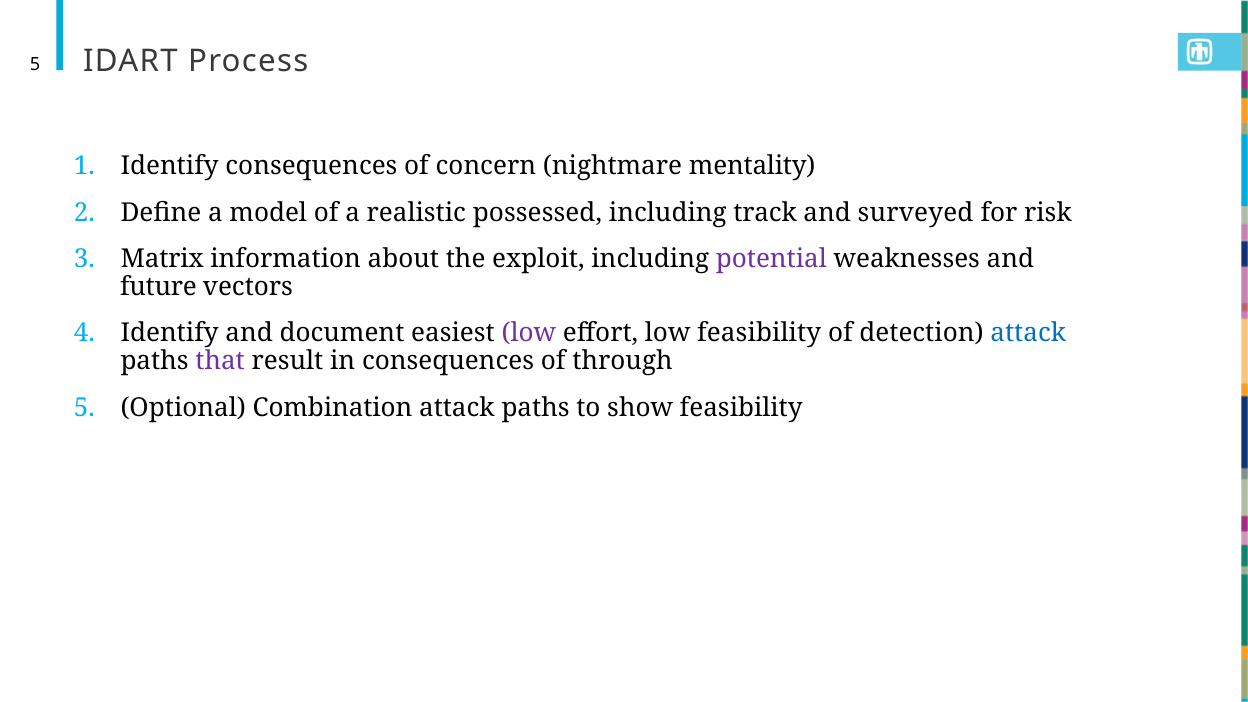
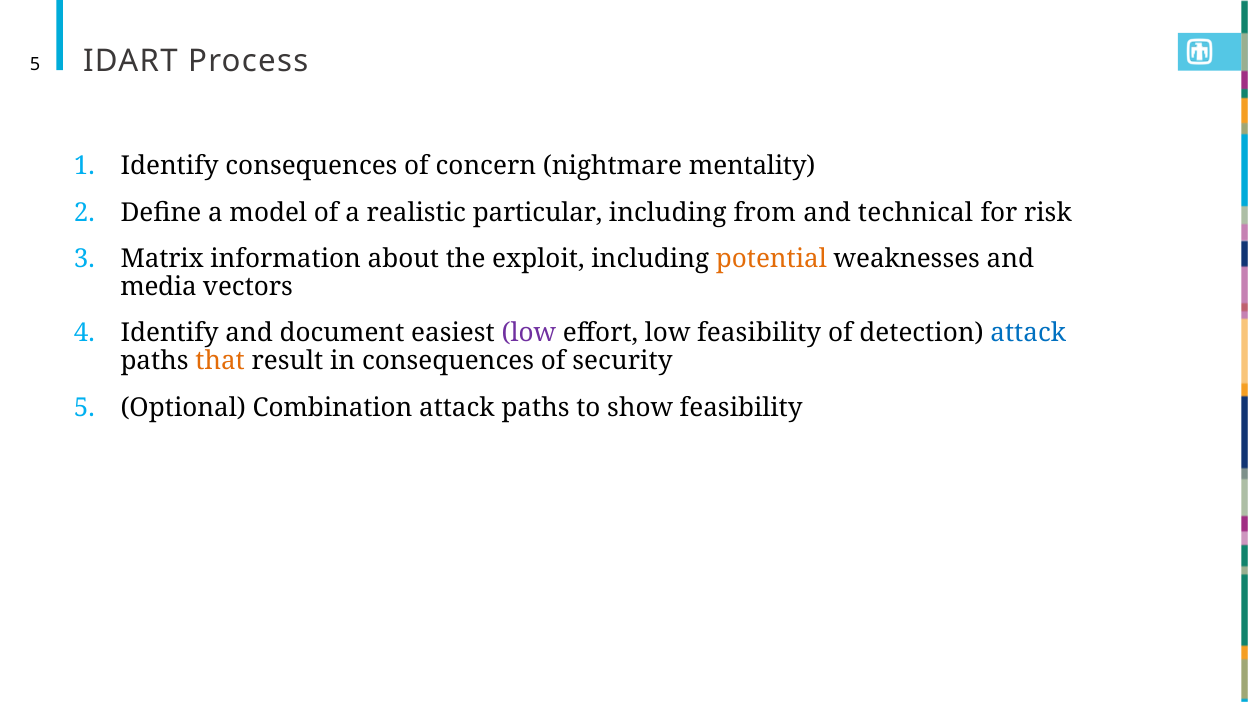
possessed: possessed -> particular
track: track -> from
surveyed: surveyed -> technical
potential colour: purple -> orange
future: future -> media
that colour: purple -> orange
through: through -> security
